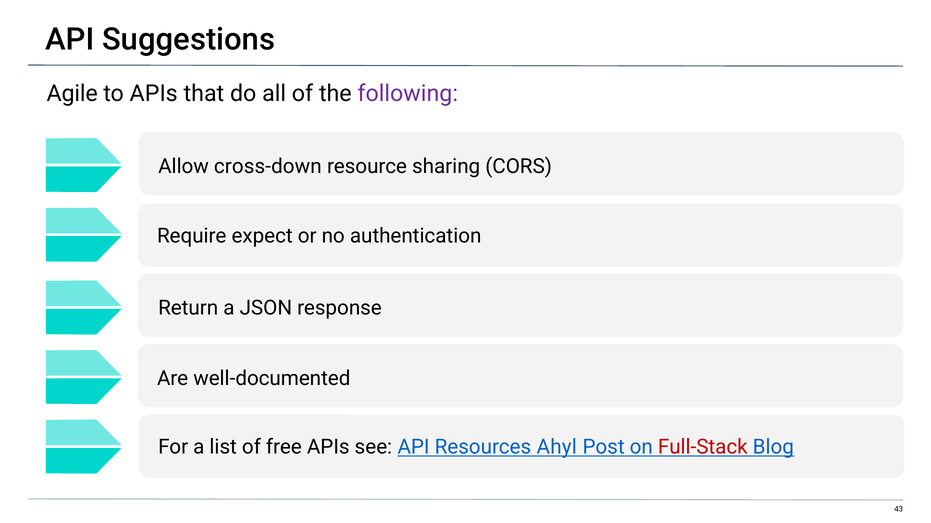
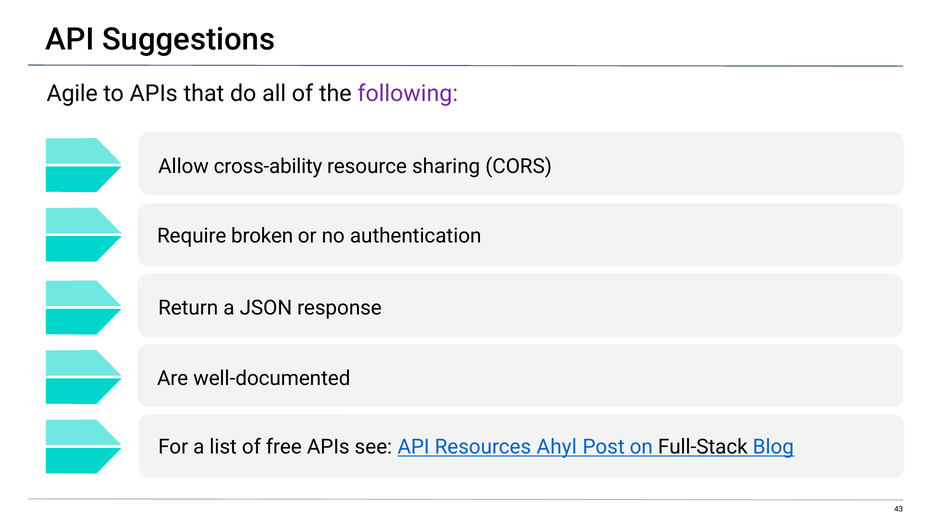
cross-down: cross-down -> cross-ability
expect: expect -> broken
Full-Stack colour: red -> black
